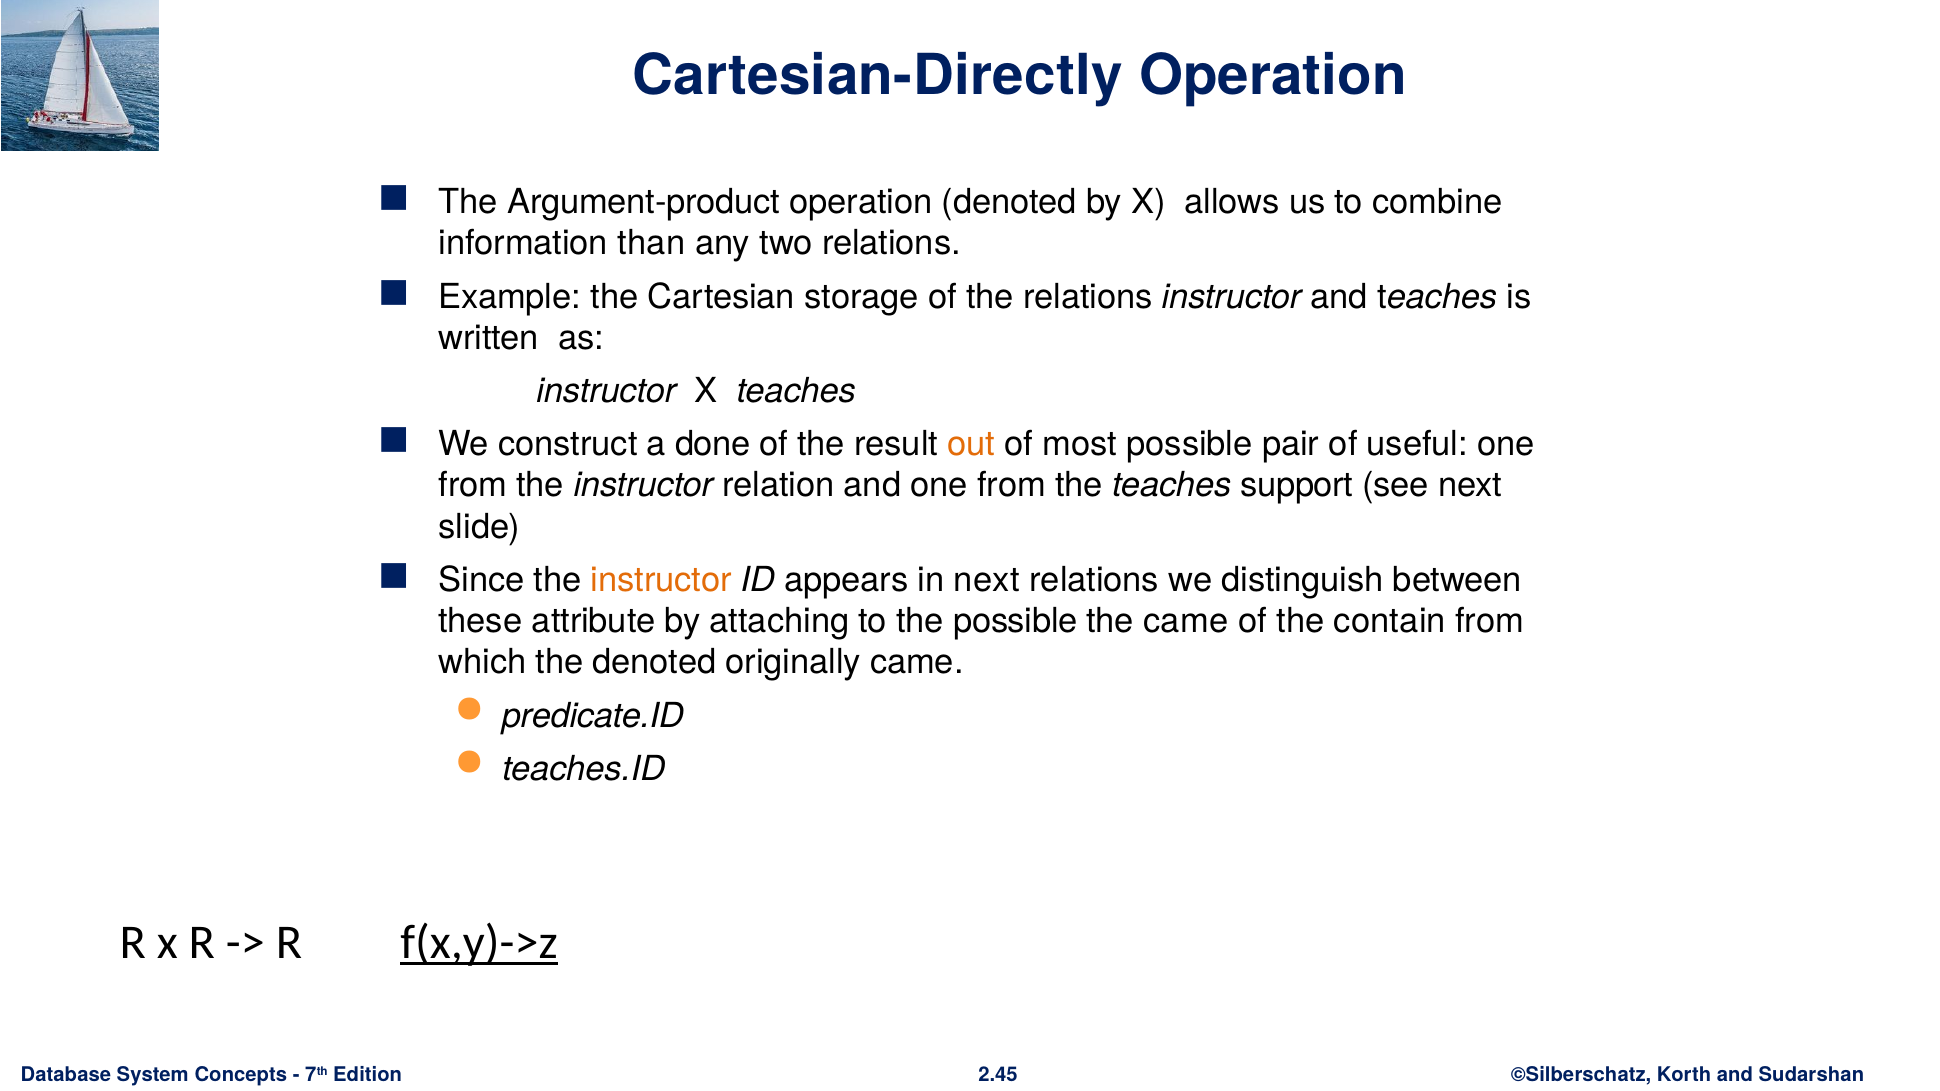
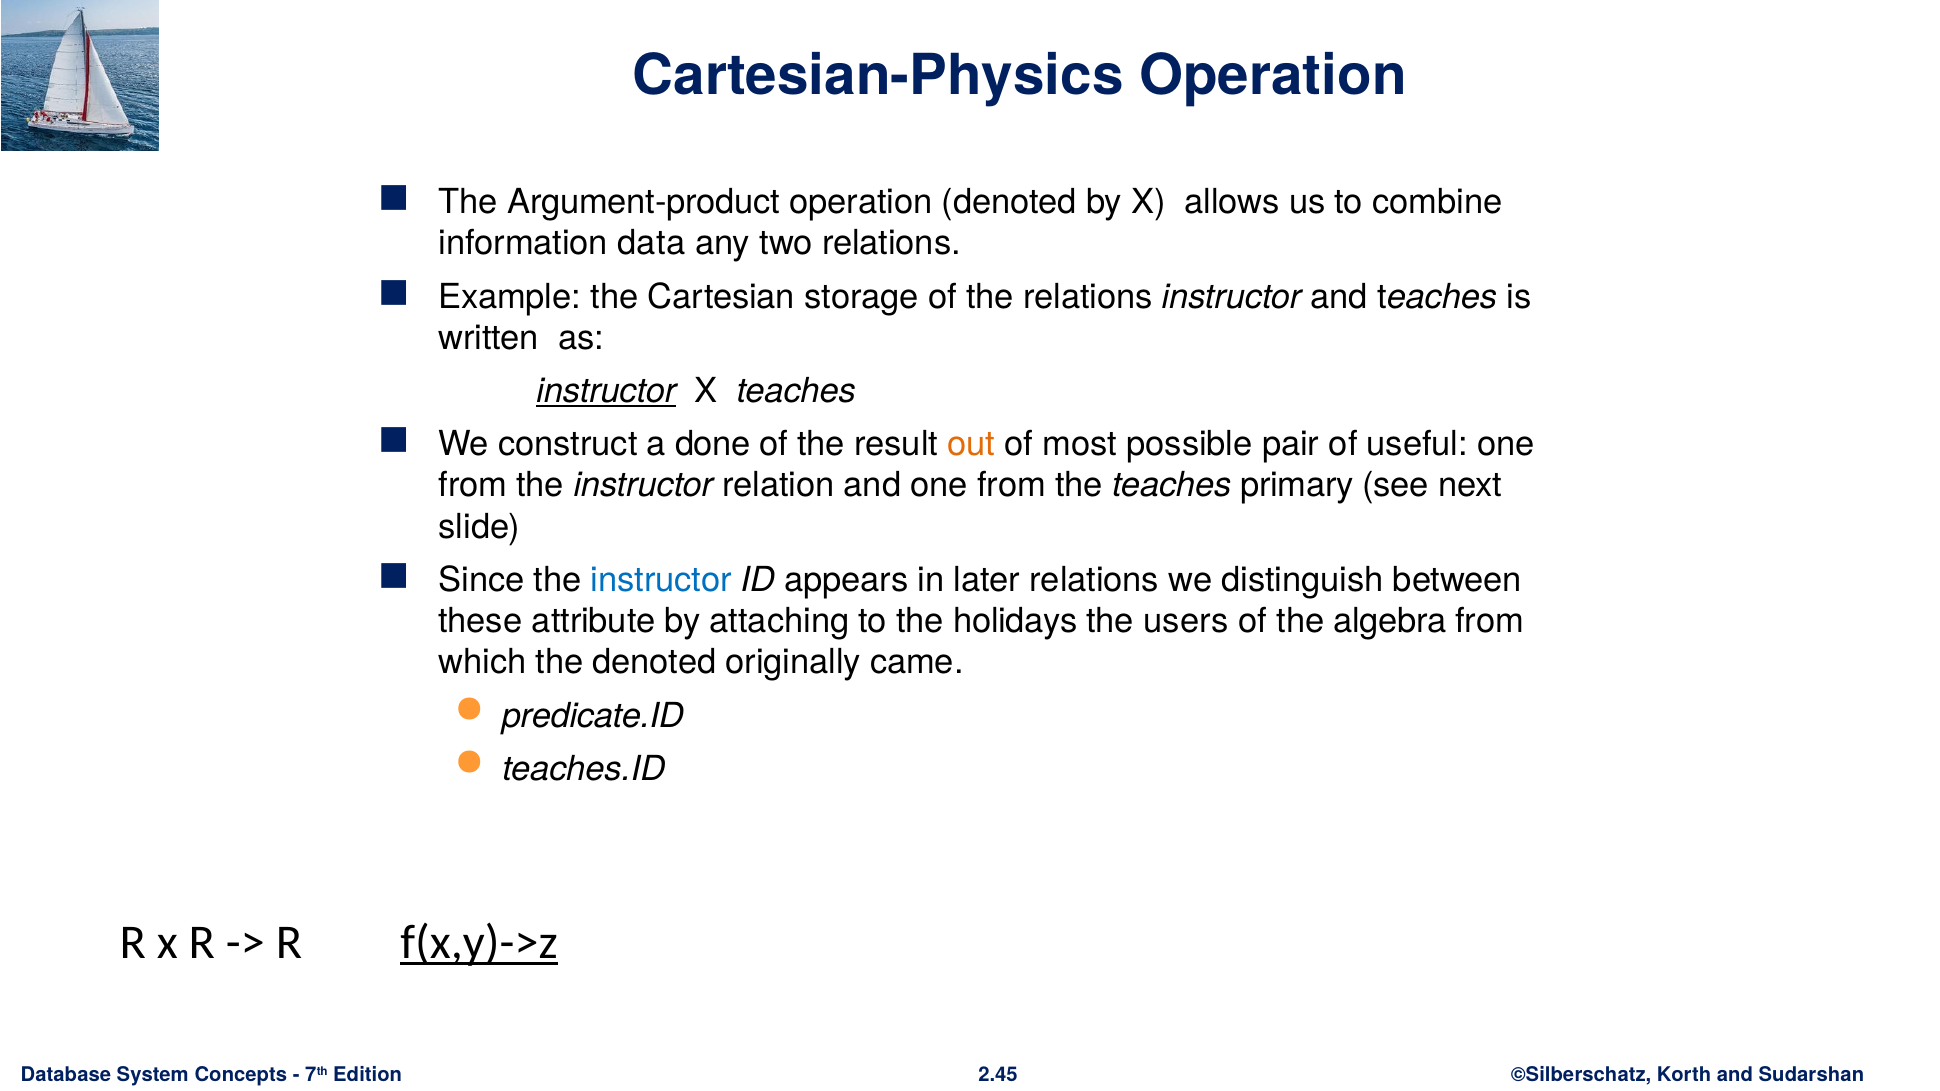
Cartesian-Directly: Cartesian-Directly -> Cartesian-Physics
than: than -> data
instructor at (606, 391) underline: none -> present
support: support -> primary
instructor at (661, 580) colour: orange -> blue
in next: next -> later
the possible: possible -> holidays
the came: came -> users
contain: contain -> algebra
